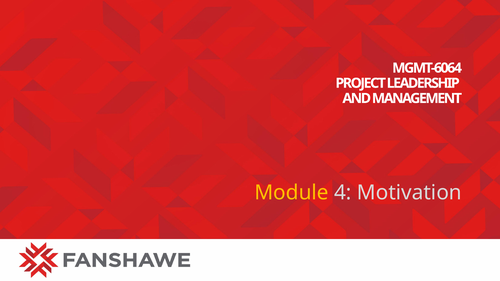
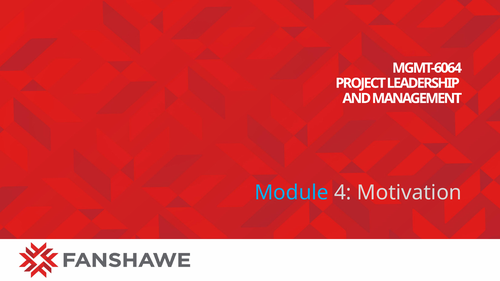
Module colour: yellow -> light blue
